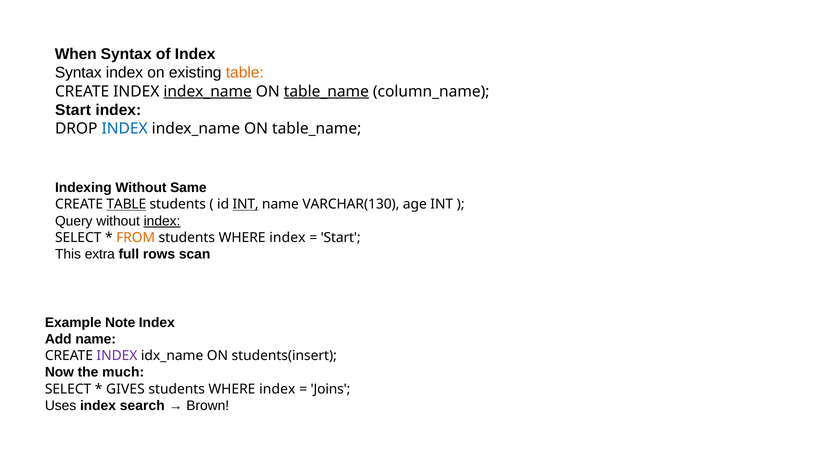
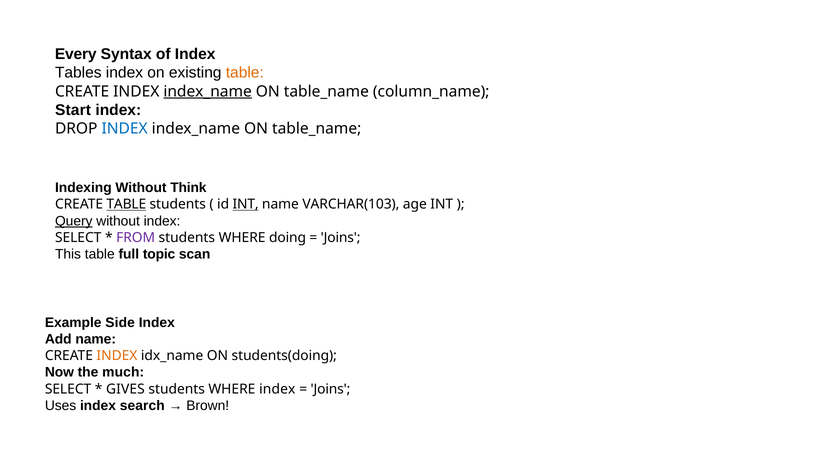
When: When -> Every
Syntax at (78, 73): Syntax -> Tables
table_name at (326, 92) underline: present -> none
Same: Same -> Think
VARCHAR(130: VARCHAR(130 -> VARCHAR(103
Query underline: none -> present
index at (162, 221) underline: present -> none
FROM colour: orange -> purple
index at (287, 238): index -> doing
Start at (341, 238): Start -> Joins
This extra: extra -> table
rows: rows -> topic
Note: Note -> Side
INDEX at (117, 356) colour: purple -> orange
students(insert: students(insert -> students(doing
